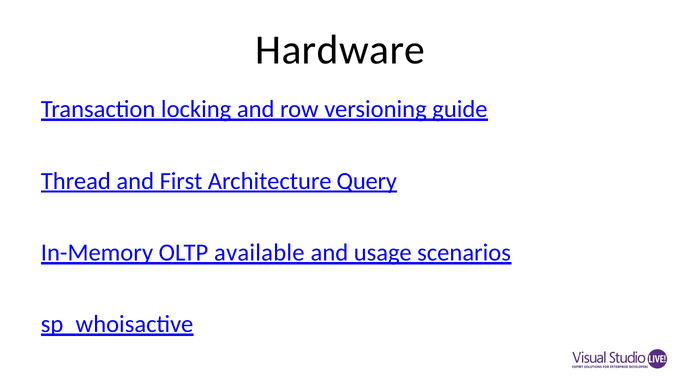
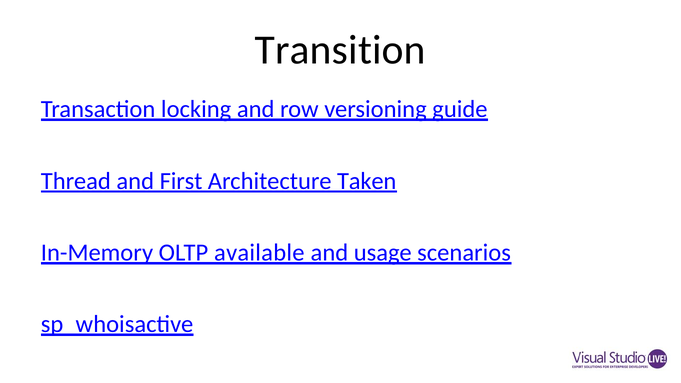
Hardware: Hardware -> Transition
Query: Query -> Taken
